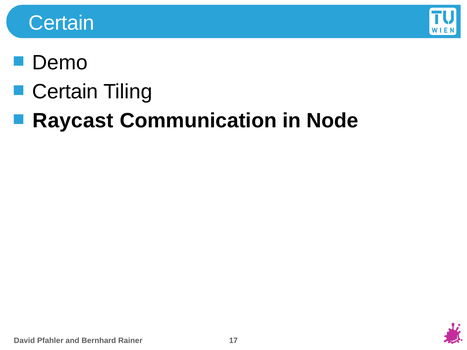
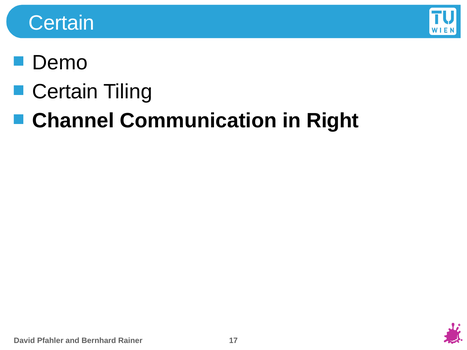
Raycast: Raycast -> Channel
Node: Node -> Right
